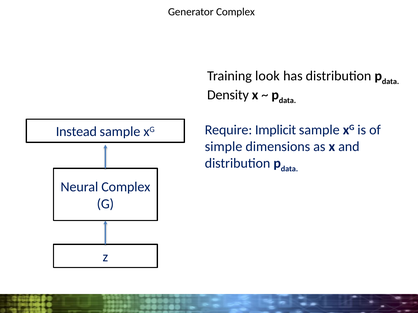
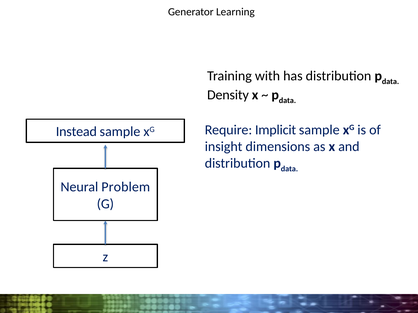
Generator Complex: Complex -> Learning
look: look -> with
simple: simple -> insight
Neural Complex: Complex -> Problem
